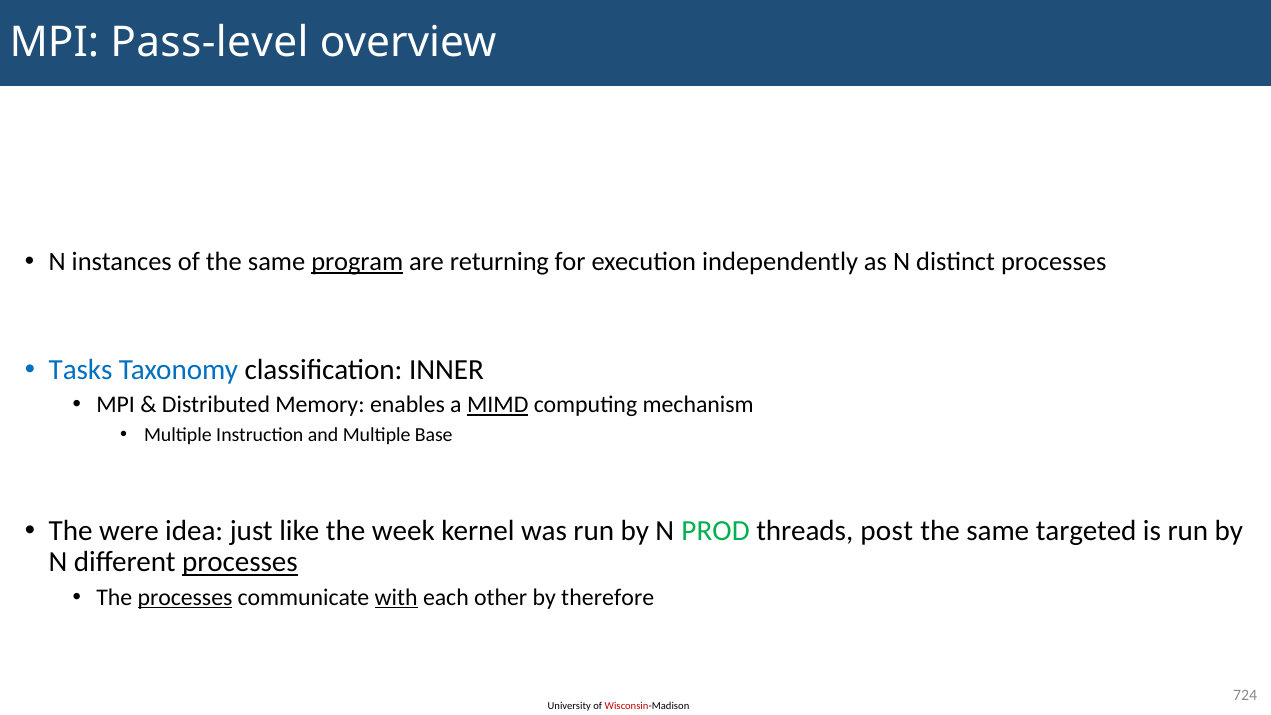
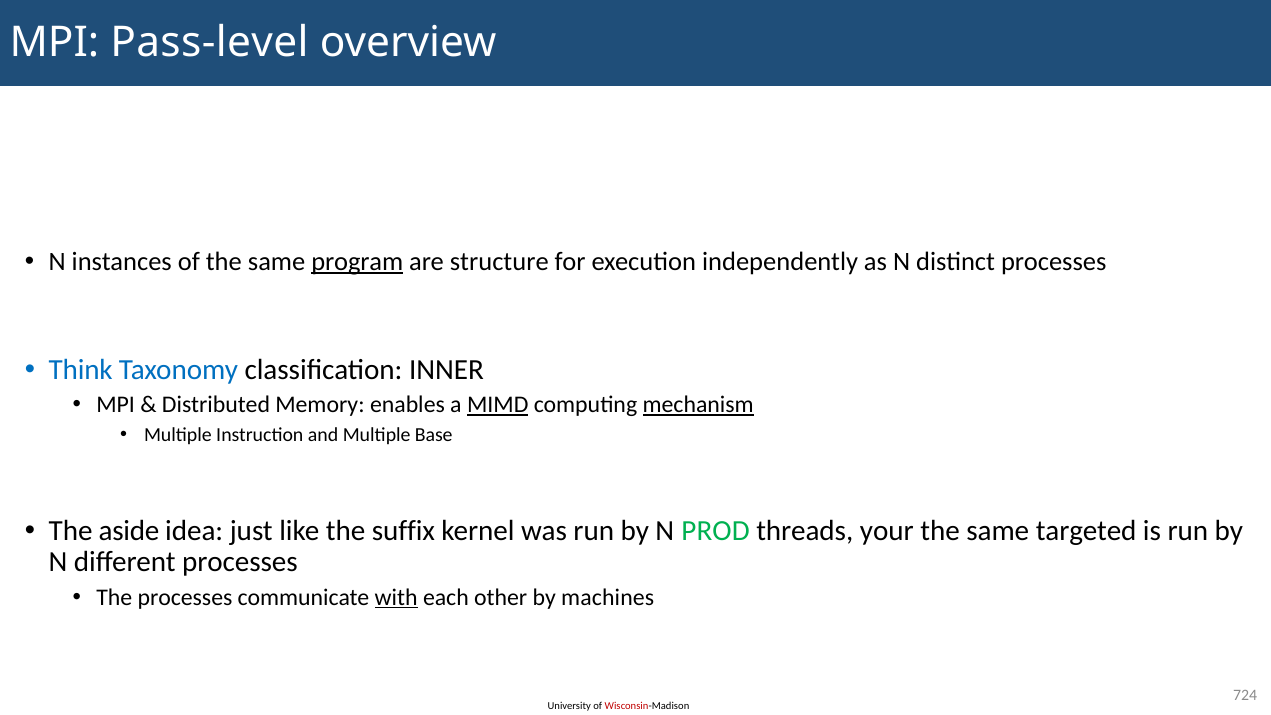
returning: returning -> structure
Tasks: Tasks -> Think
mechanism underline: none -> present
were: were -> aside
week: week -> suffix
post: post -> your
processes at (240, 562) underline: present -> none
processes at (185, 597) underline: present -> none
therefore: therefore -> machines
